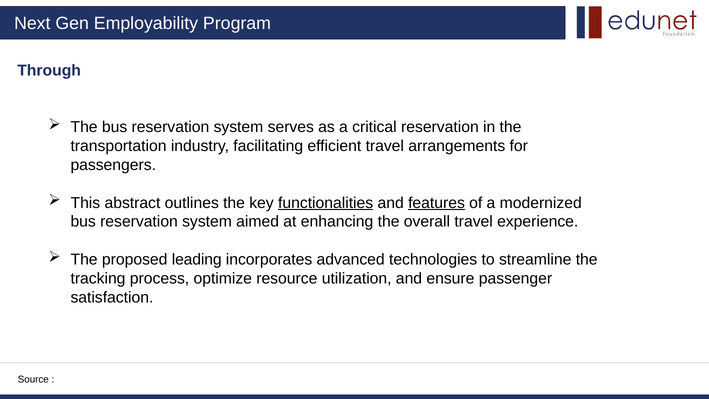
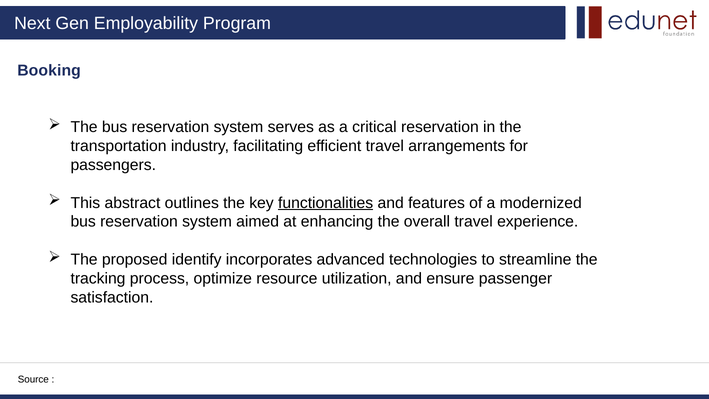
Through: Through -> Booking
features underline: present -> none
leading: leading -> identify
